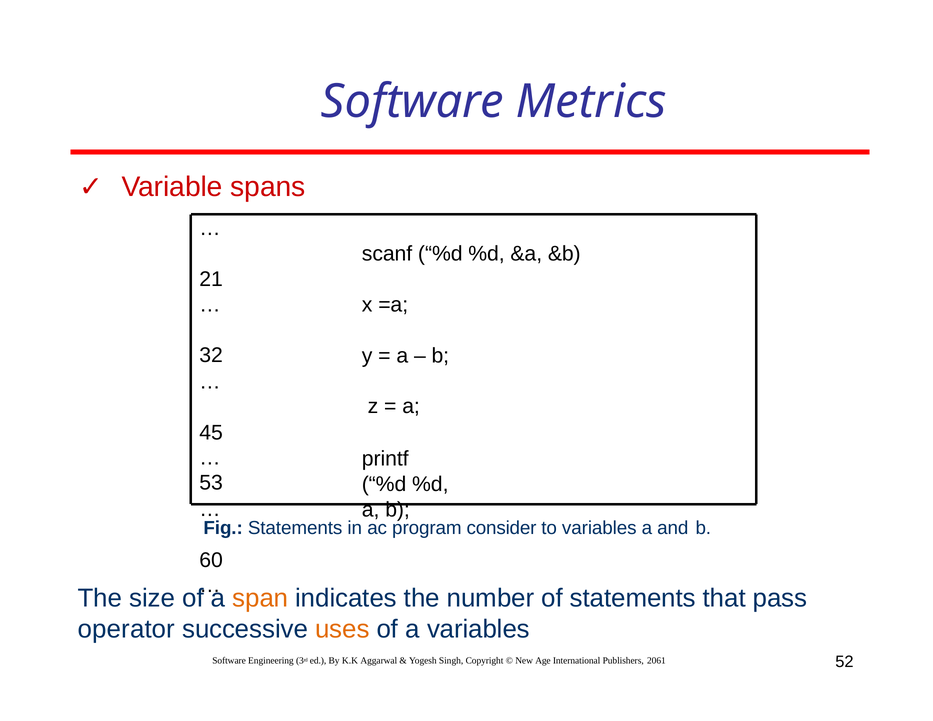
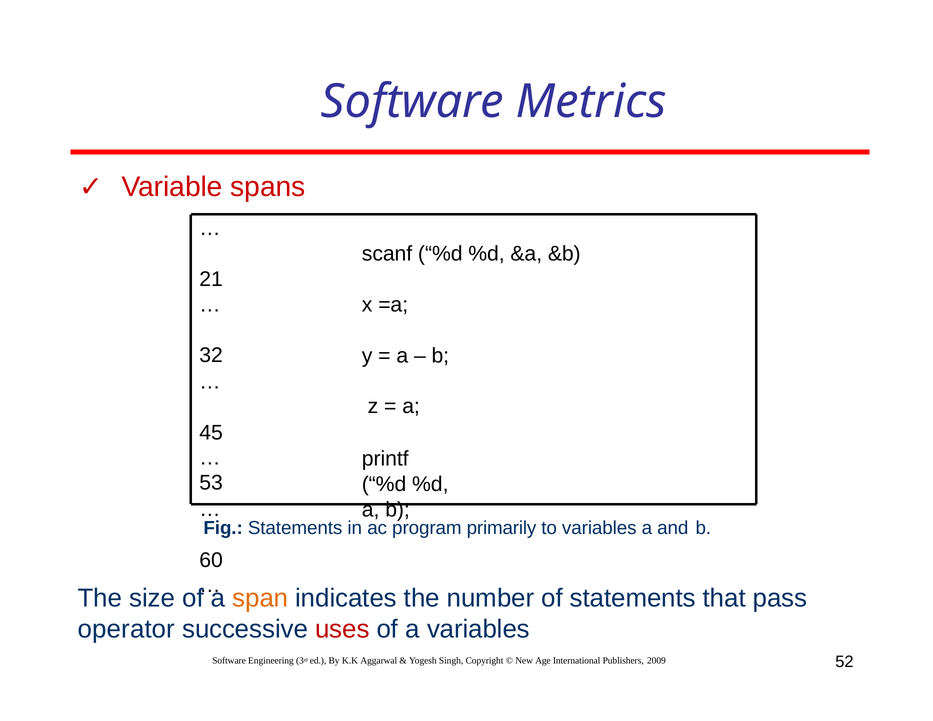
consider: consider -> primarily
uses colour: orange -> red
2061: 2061 -> 2009
